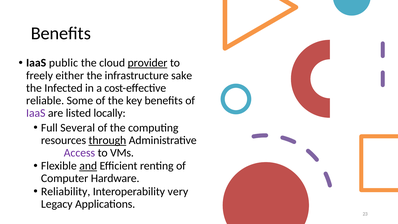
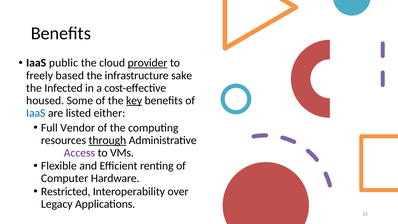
either: either -> based
reliable: reliable -> housed
key underline: none -> present
IaaS at (36, 113) colour: purple -> blue
locally: locally -> either
Several: Several -> Vendor
and underline: present -> none
Reliability: Reliability -> Restricted
very: very -> over
